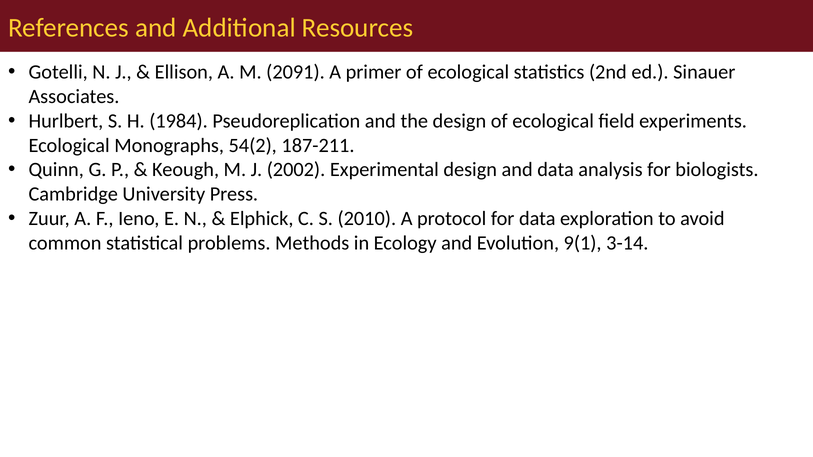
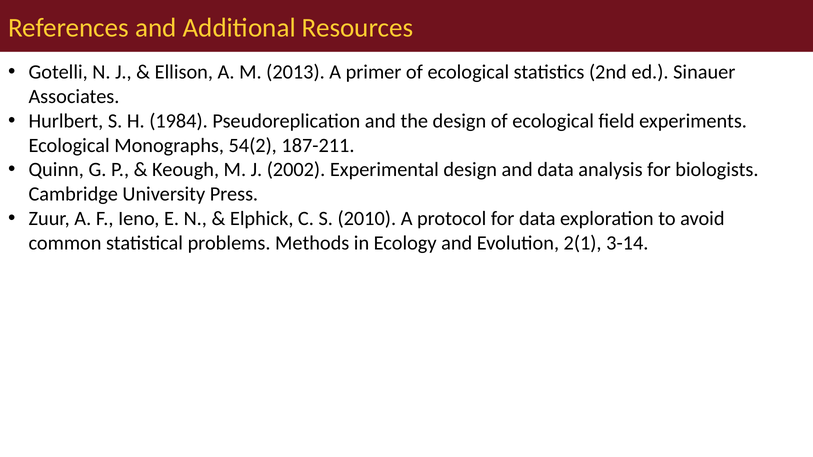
2091: 2091 -> 2013
9(1: 9(1 -> 2(1
